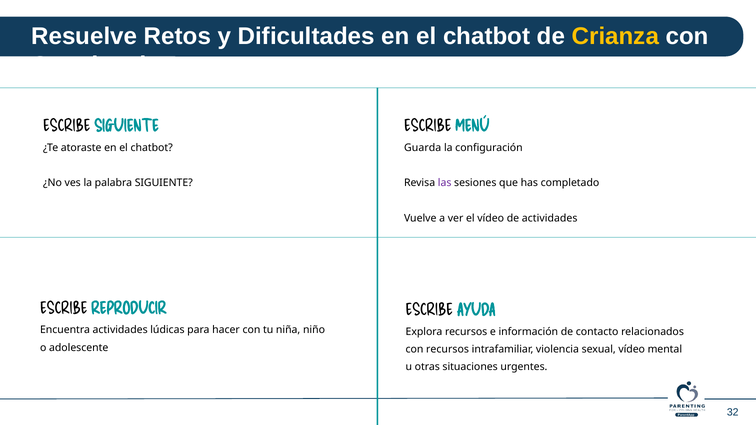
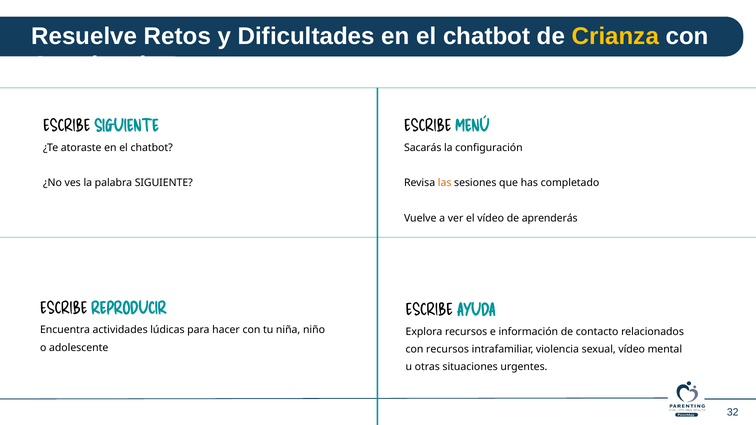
Guarda: Guarda -> Sacarás
las colour: purple -> orange
de actividades: actividades -> aprenderás
